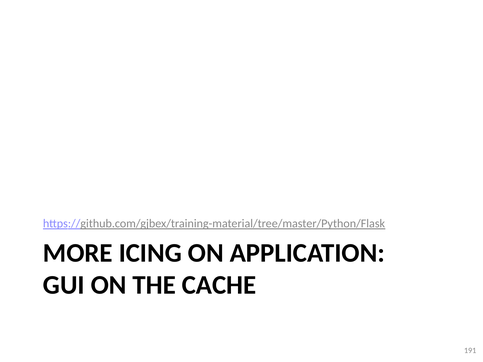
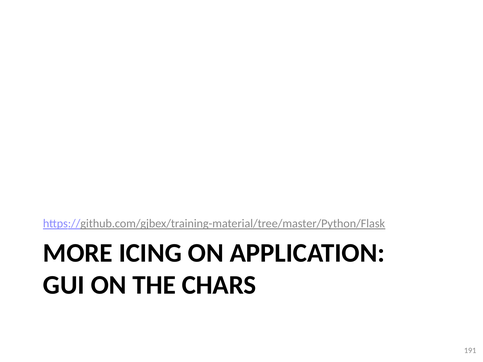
CACHE: CACHE -> CHARS
